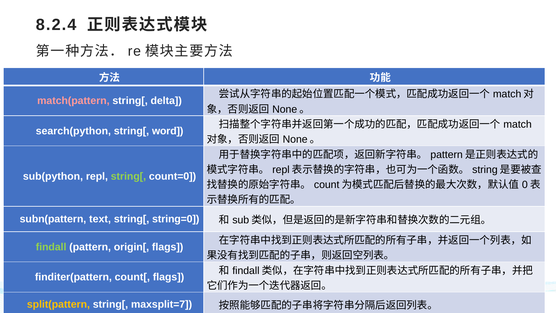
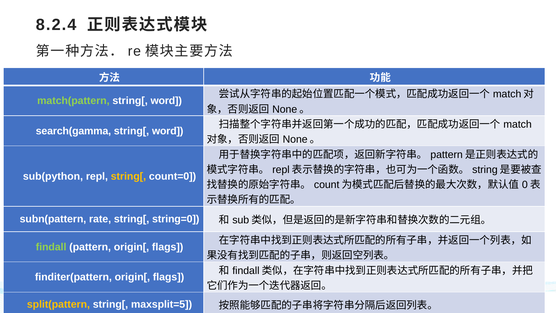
match(pattern colour: pink -> light green
delta at (166, 101): delta -> word
search(python: search(python -> search(gamma
string[ at (128, 176) colour: light green -> yellow
text: text -> rate
finditer(pattern count[: count[ -> origin[
maxsplit=7: maxsplit=7 -> maxsplit=5
